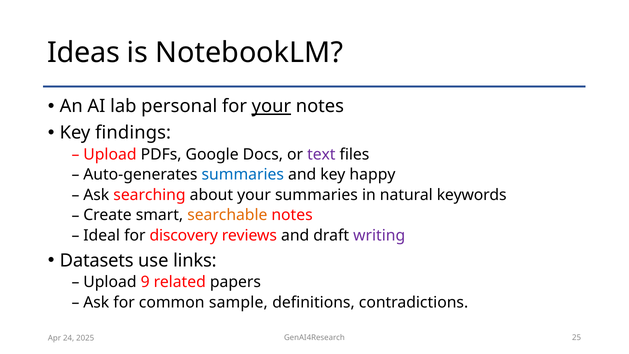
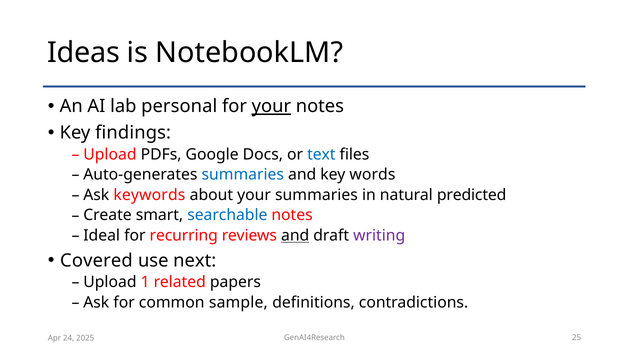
text colour: purple -> blue
happy: happy -> words
searching: searching -> keywords
keywords: keywords -> predicted
searchable colour: orange -> blue
discovery: discovery -> recurring
and at (295, 235) underline: none -> present
Datasets: Datasets -> Covered
links: links -> next
9: 9 -> 1
